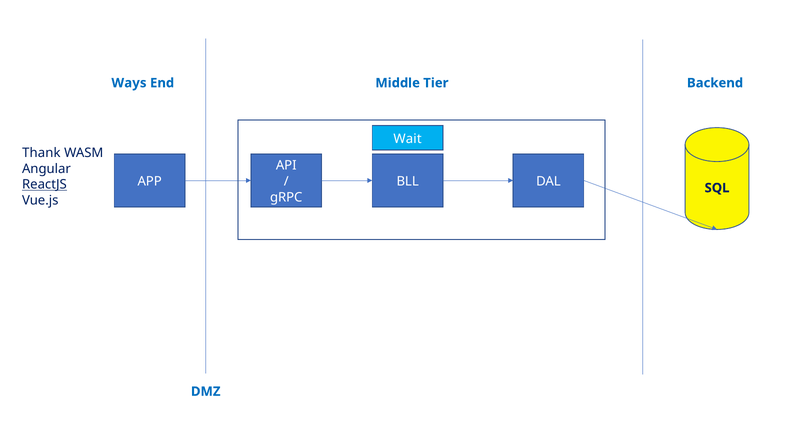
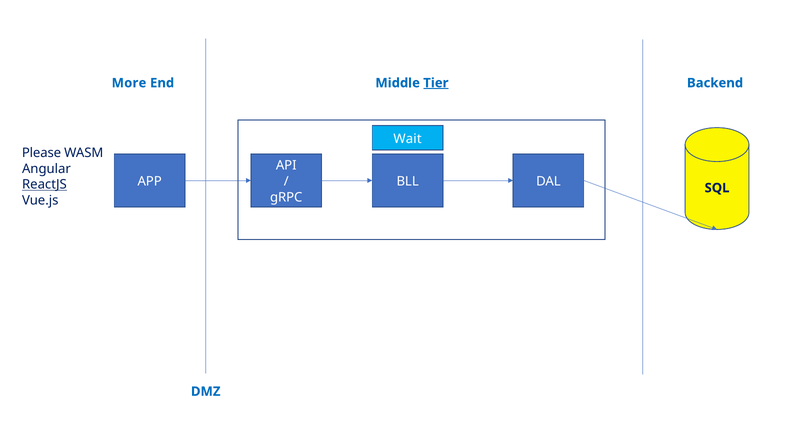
Ways: Ways -> More
Tier underline: none -> present
Thank: Thank -> Please
